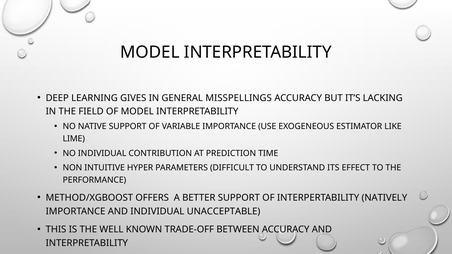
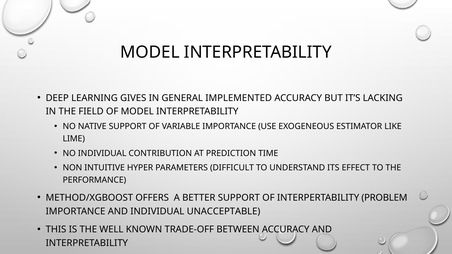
MISSPELLINGS: MISSPELLINGS -> IMPLEMENTED
NATIVELY: NATIVELY -> PROBLEM
